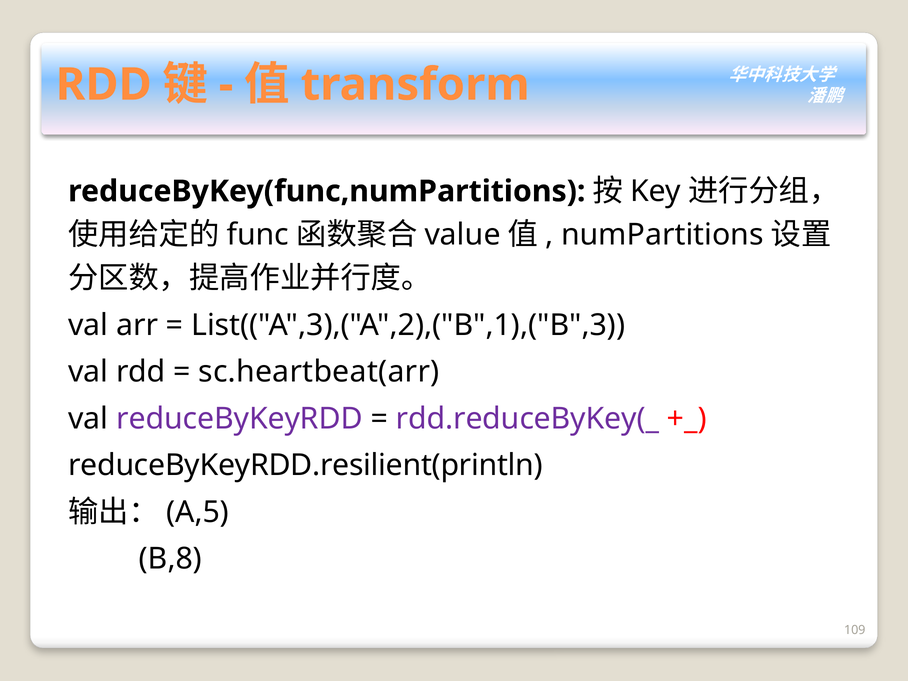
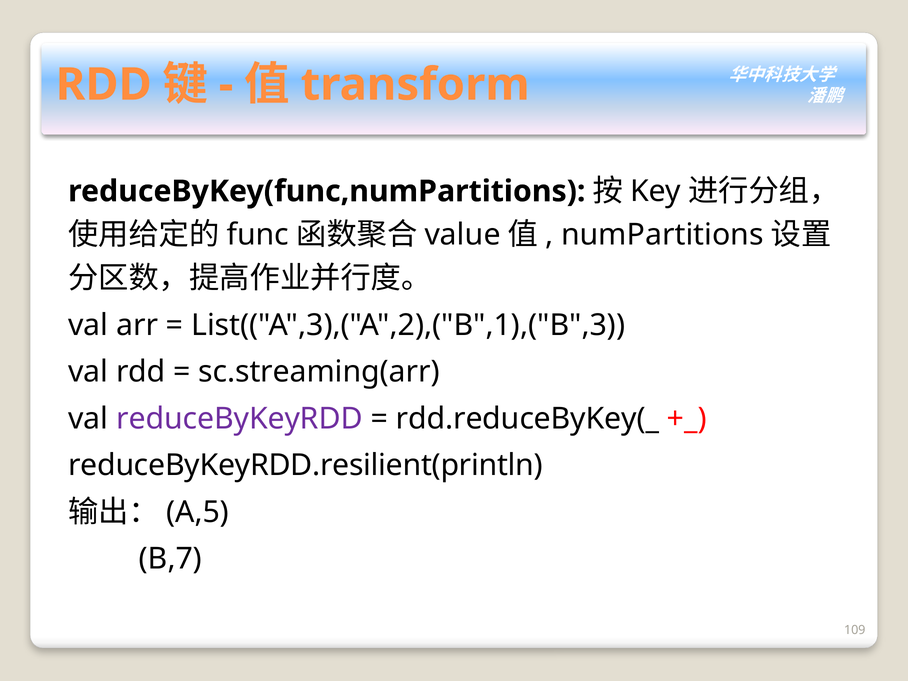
sc.heartbeat(arr: sc.heartbeat(arr -> sc.streaming(arr
rdd.reduceByKey(_ colour: purple -> black
B,8: B,8 -> B,7
